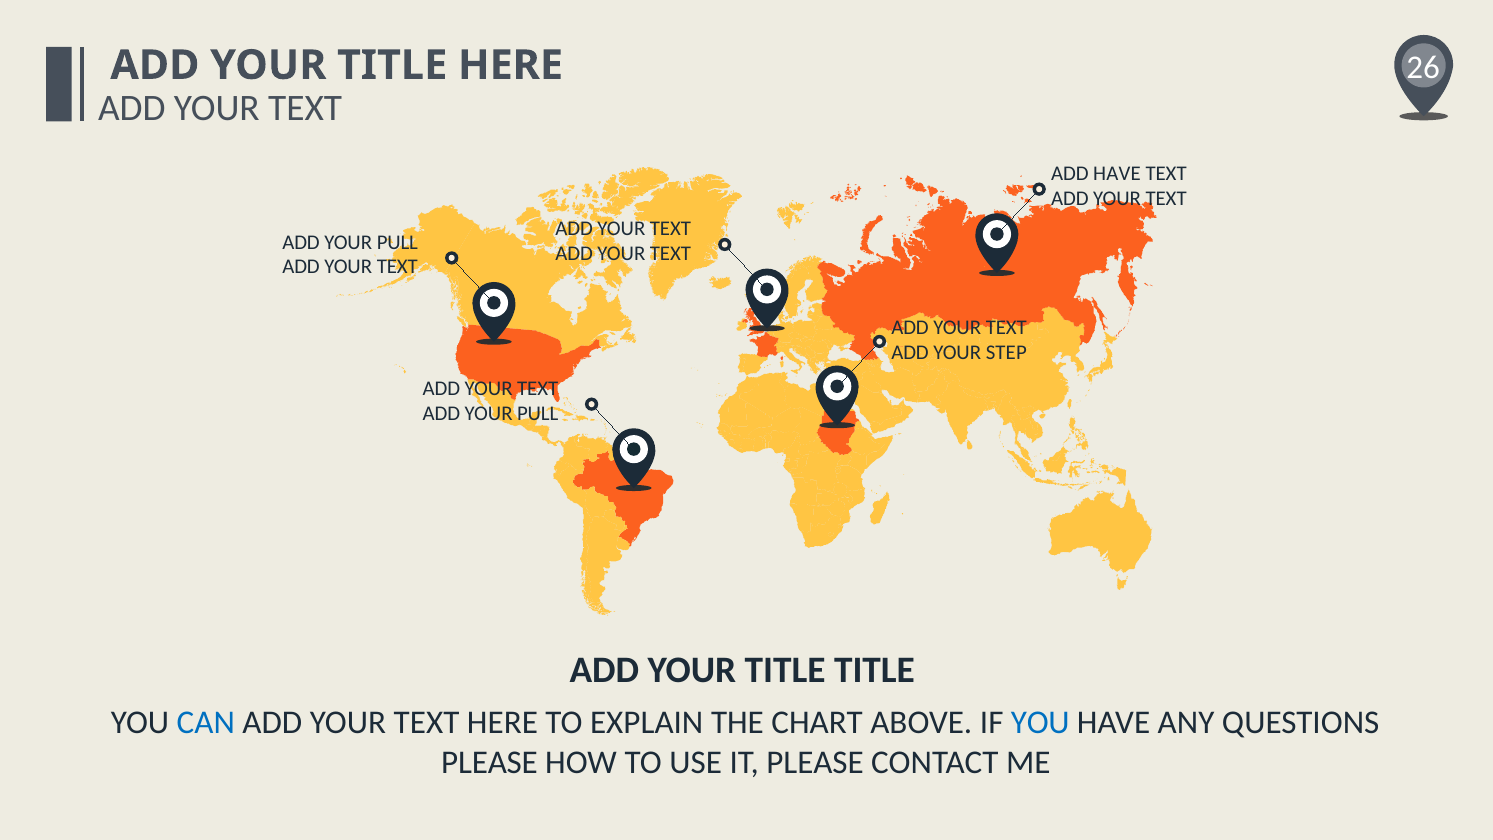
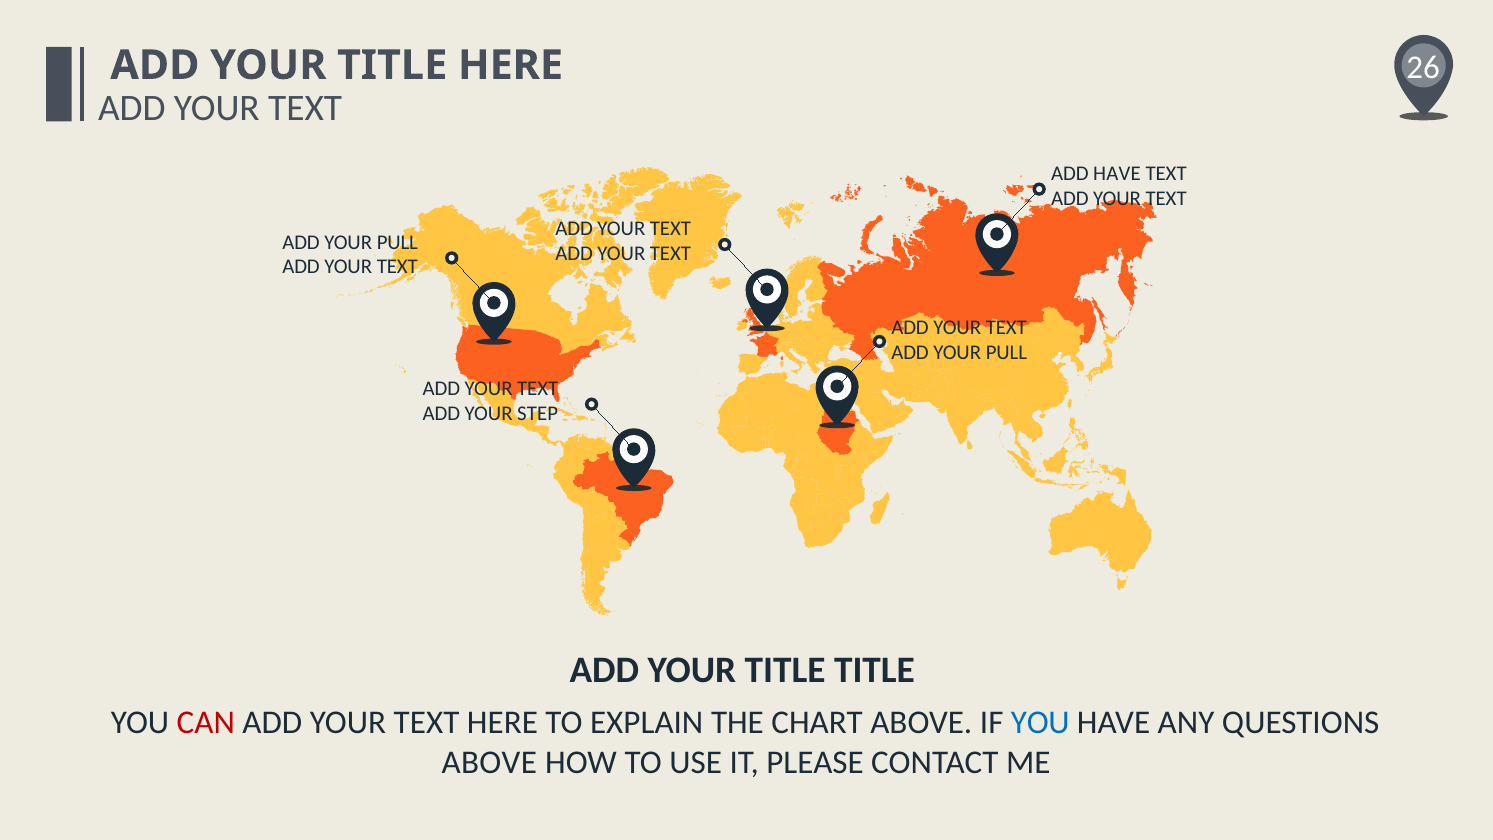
STEP at (1006, 352): STEP -> PULL
PULL at (538, 414): PULL -> STEP
CAN colour: blue -> red
PLEASE at (490, 762): PLEASE -> ABOVE
